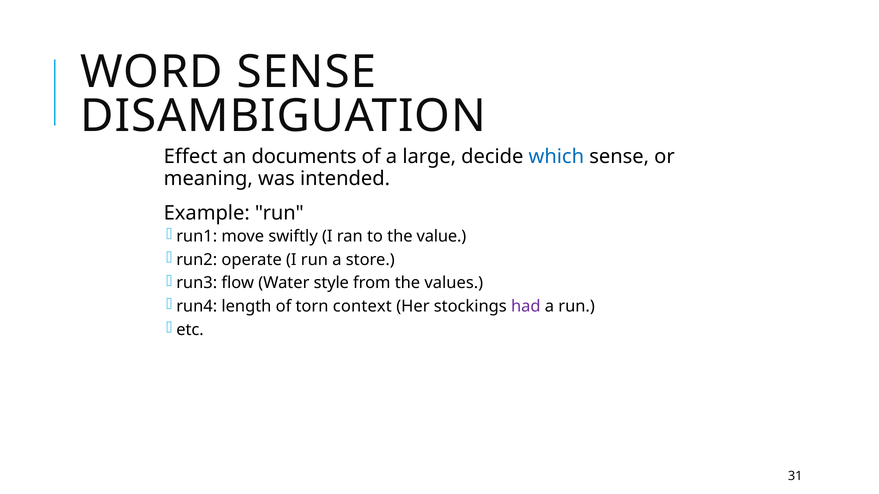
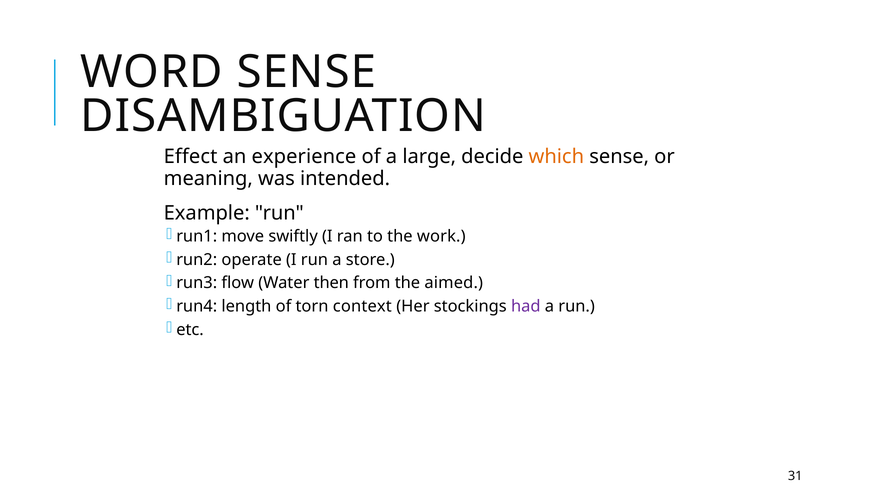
documents: documents -> experience
which colour: blue -> orange
value: value -> work
style: style -> then
values: values -> aimed
